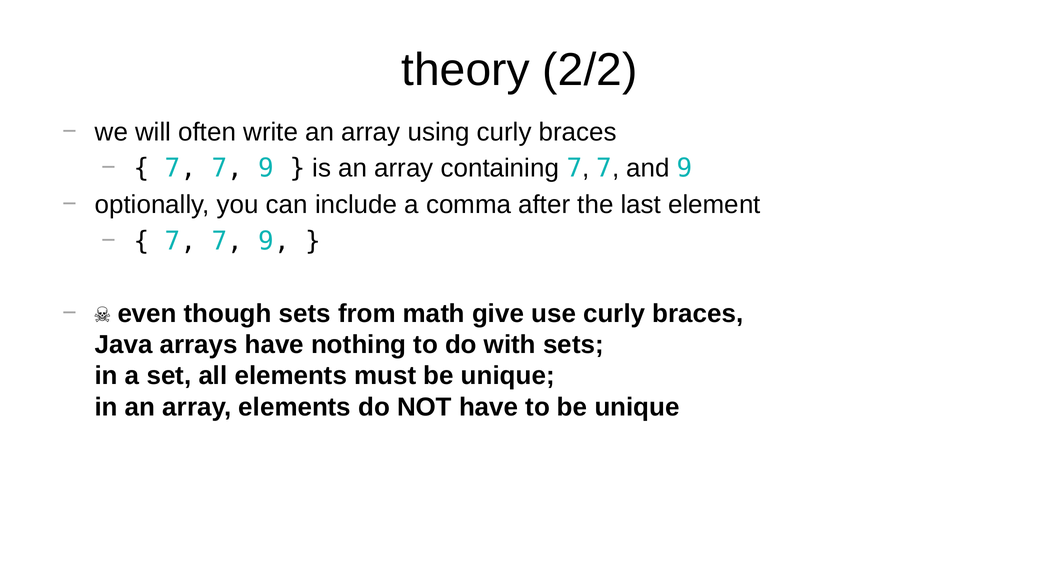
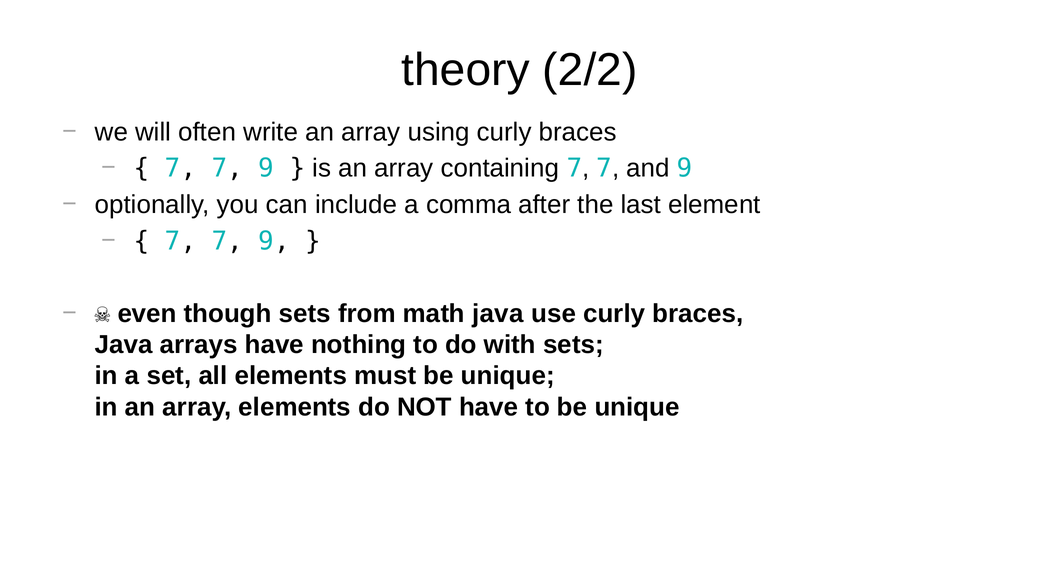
math give: give -> java
